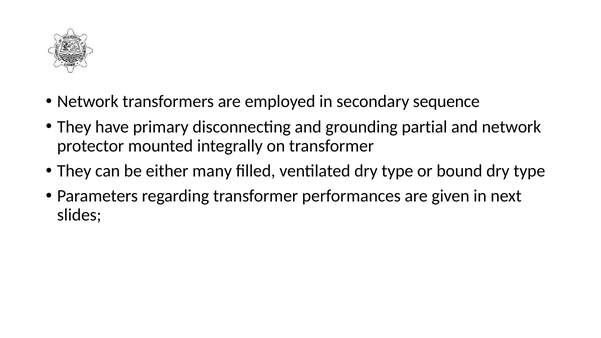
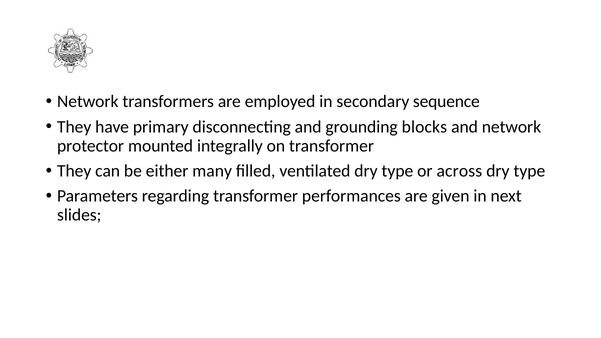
partial: partial -> blocks
bound: bound -> across
